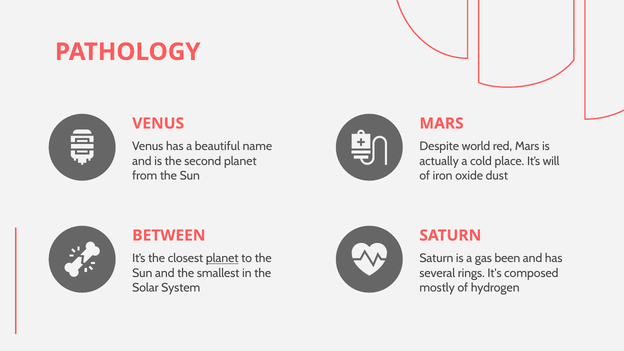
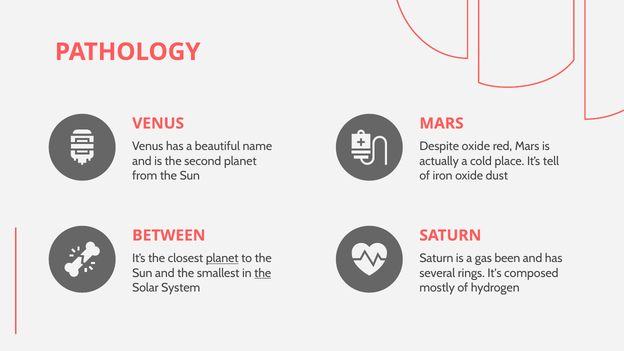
Despite world: world -> oxide
will: will -> tell
the at (263, 273) underline: none -> present
